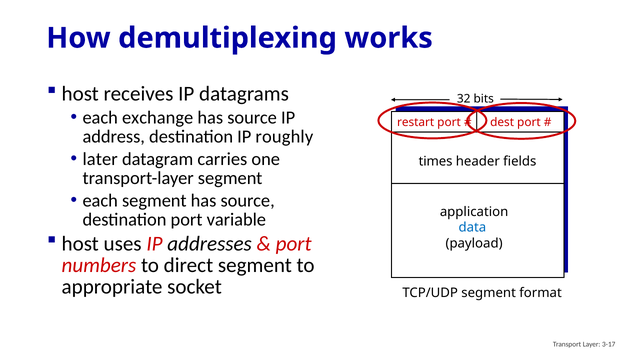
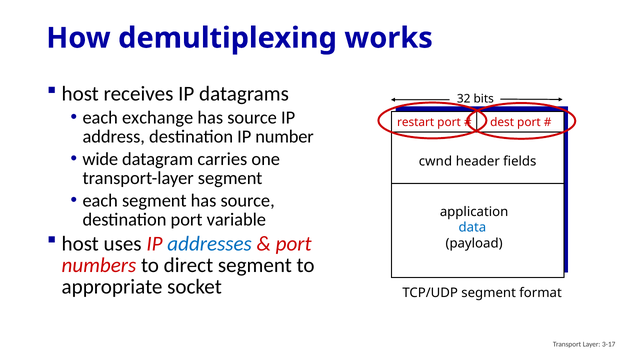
roughly: roughly -> number
later: later -> wide
times: times -> cwnd
addresses colour: black -> blue
